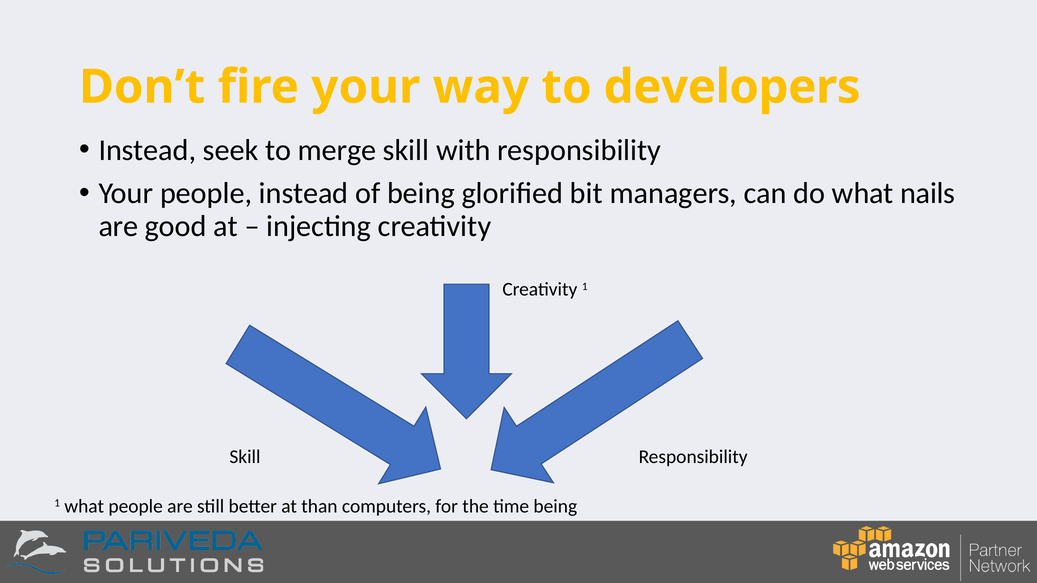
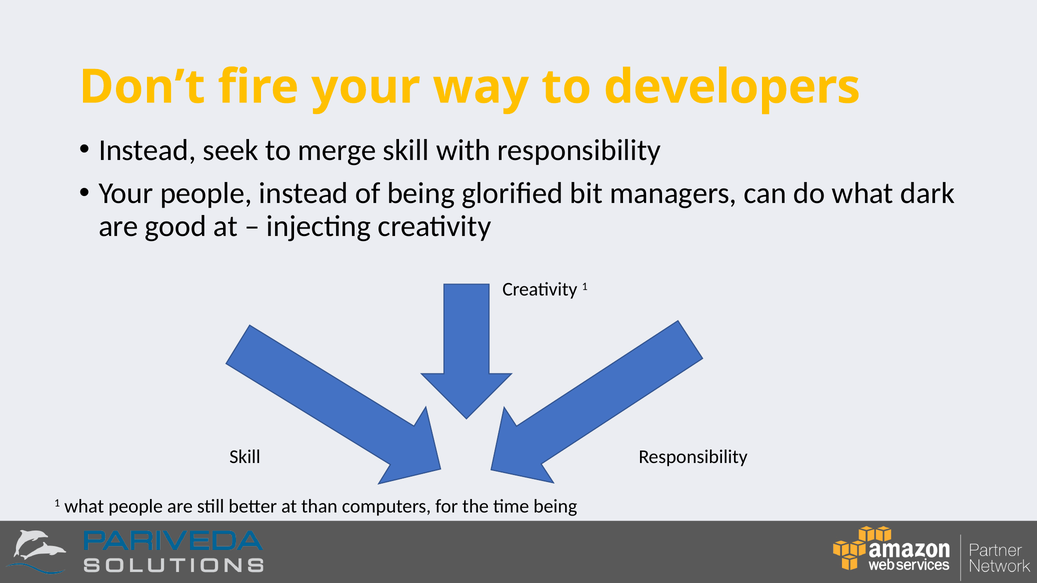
nails: nails -> dark
